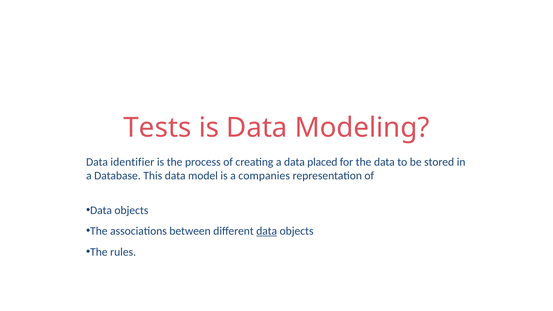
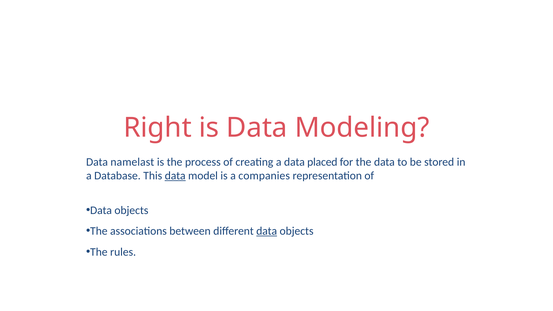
Tests: Tests -> Right
identifier: identifier -> namelast
data at (175, 176) underline: none -> present
